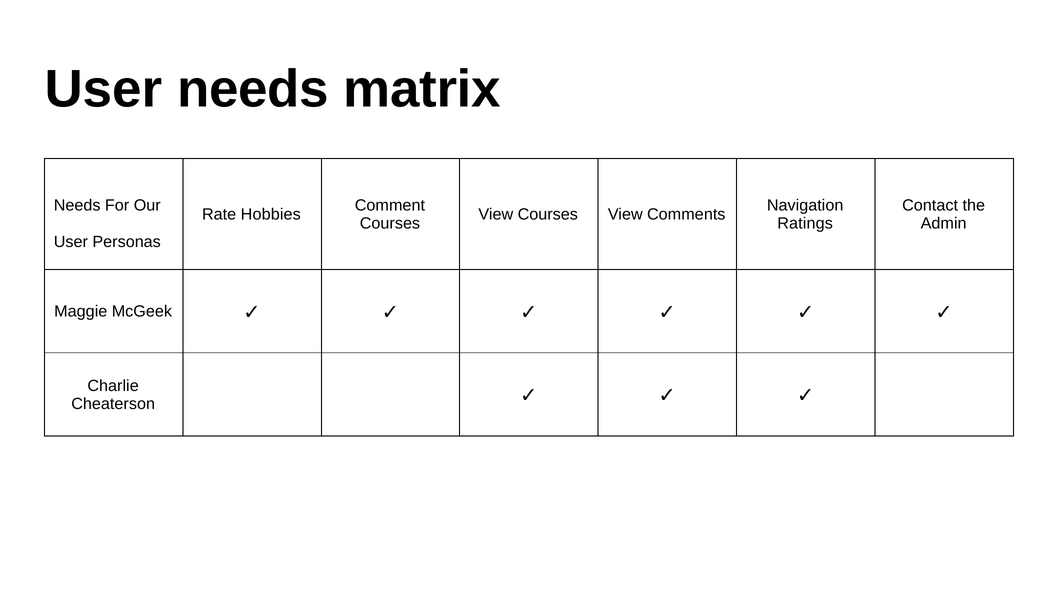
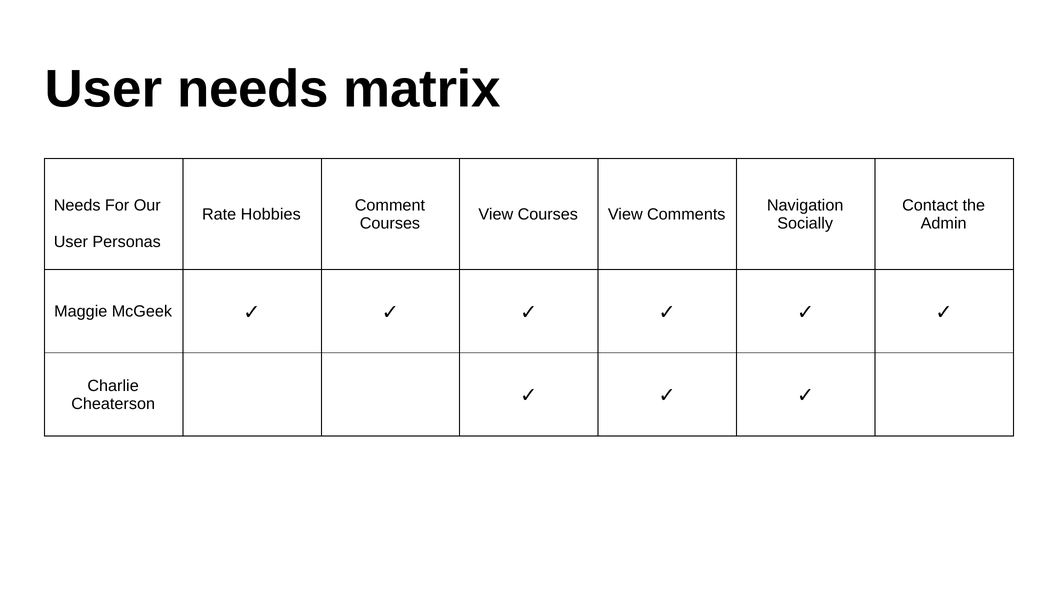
Ratings: Ratings -> Socially
